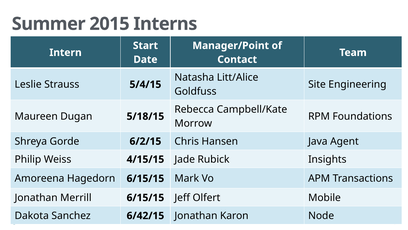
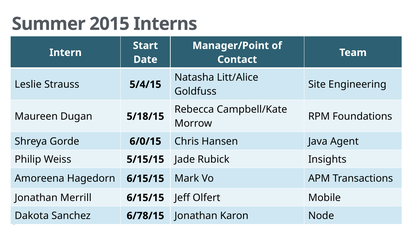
6/2/15: 6/2/15 -> 6/0/15
4/15/15: 4/15/15 -> 5/15/15
6/42/15: 6/42/15 -> 6/78/15
